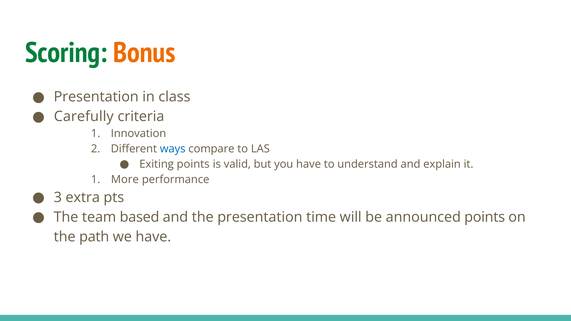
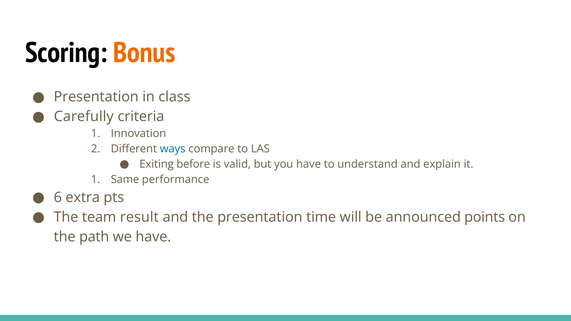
Scoring colour: green -> black
Exiting points: points -> before
More: More -> Same
3: 3 -> 6
based: based -> result
